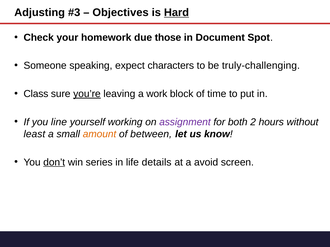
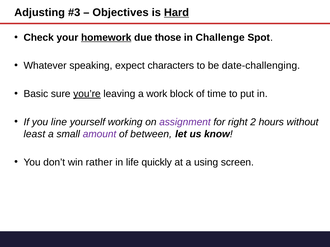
homework underline: none -> present
Document: Document -> Challenge
Someone: Someone -> Whatever
truly-challenging: truly-challenging -> date-challenging
Class: Class -> Basic
both: both -> right
amount colour: orange -> purple
don’t underline: present -> none
series: series -> rather
details: details -> quickly
avoid: avoid -> using
